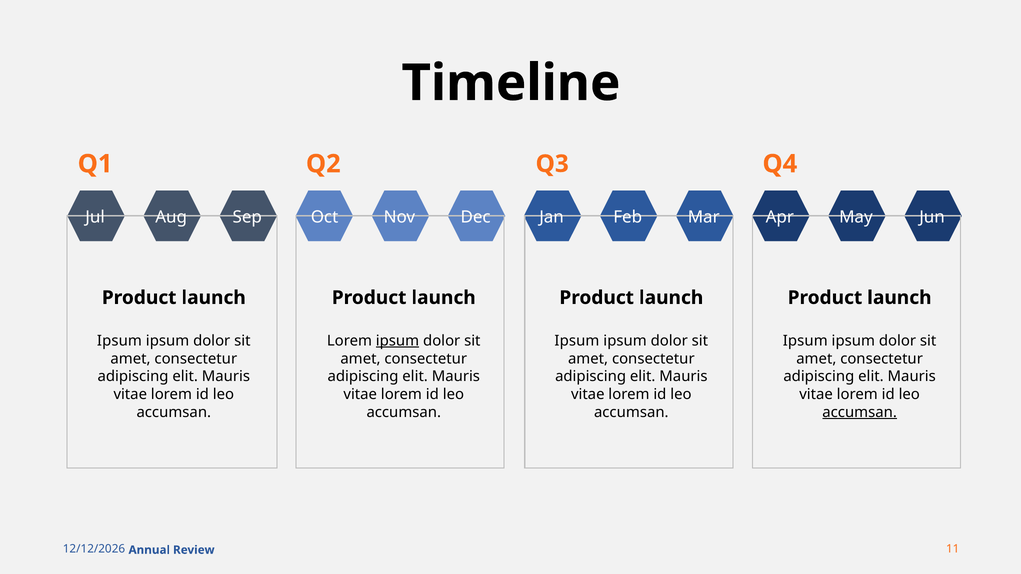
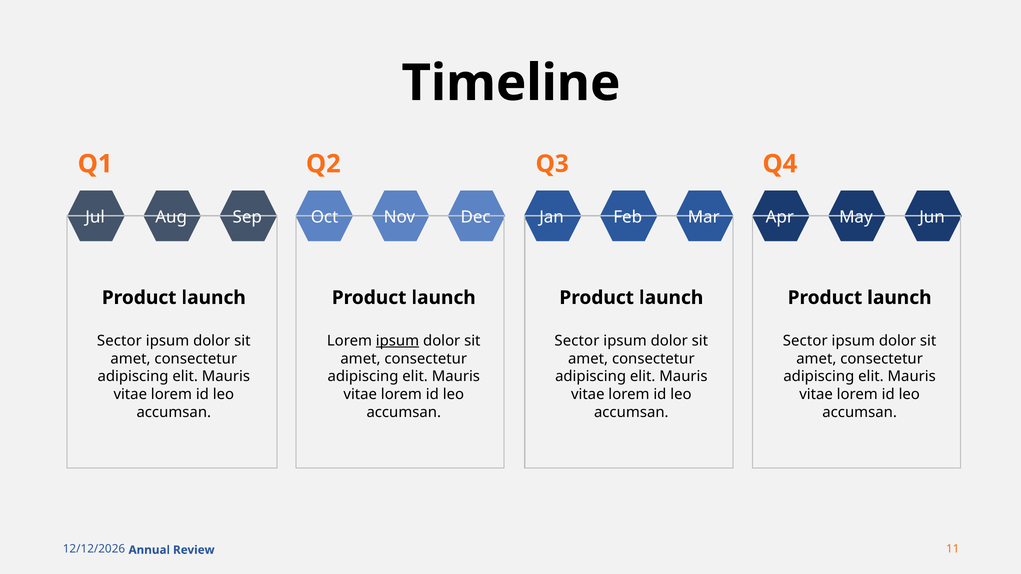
Ipsum at (119, 341): Ipsum -> Sector
Ipsum at (577, 341): Ipsum -> Sector
Ipsum at (805, 341): Ipsum -> Sector
accumsan at (860, 412) underline: present -> none
